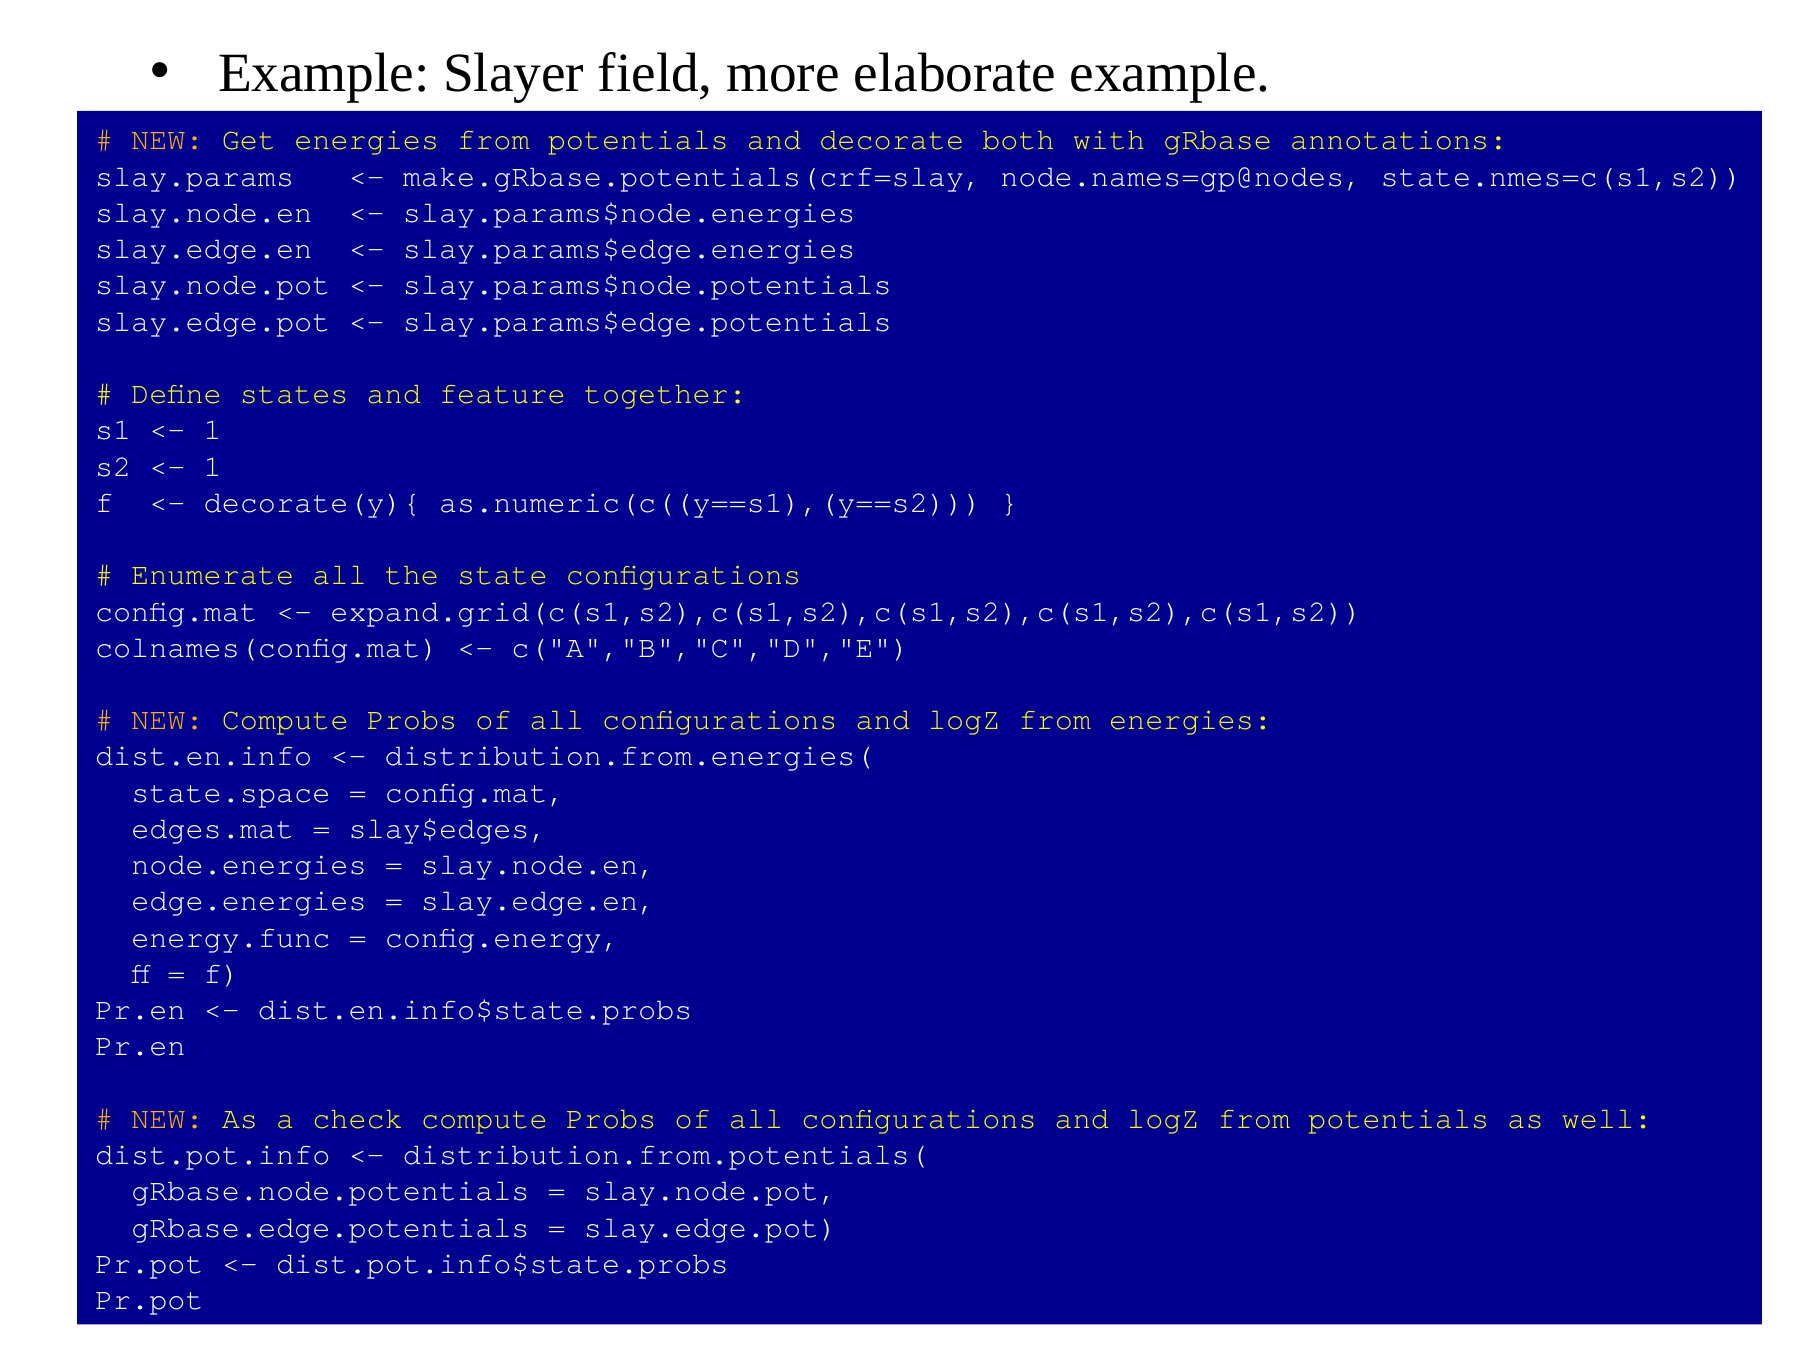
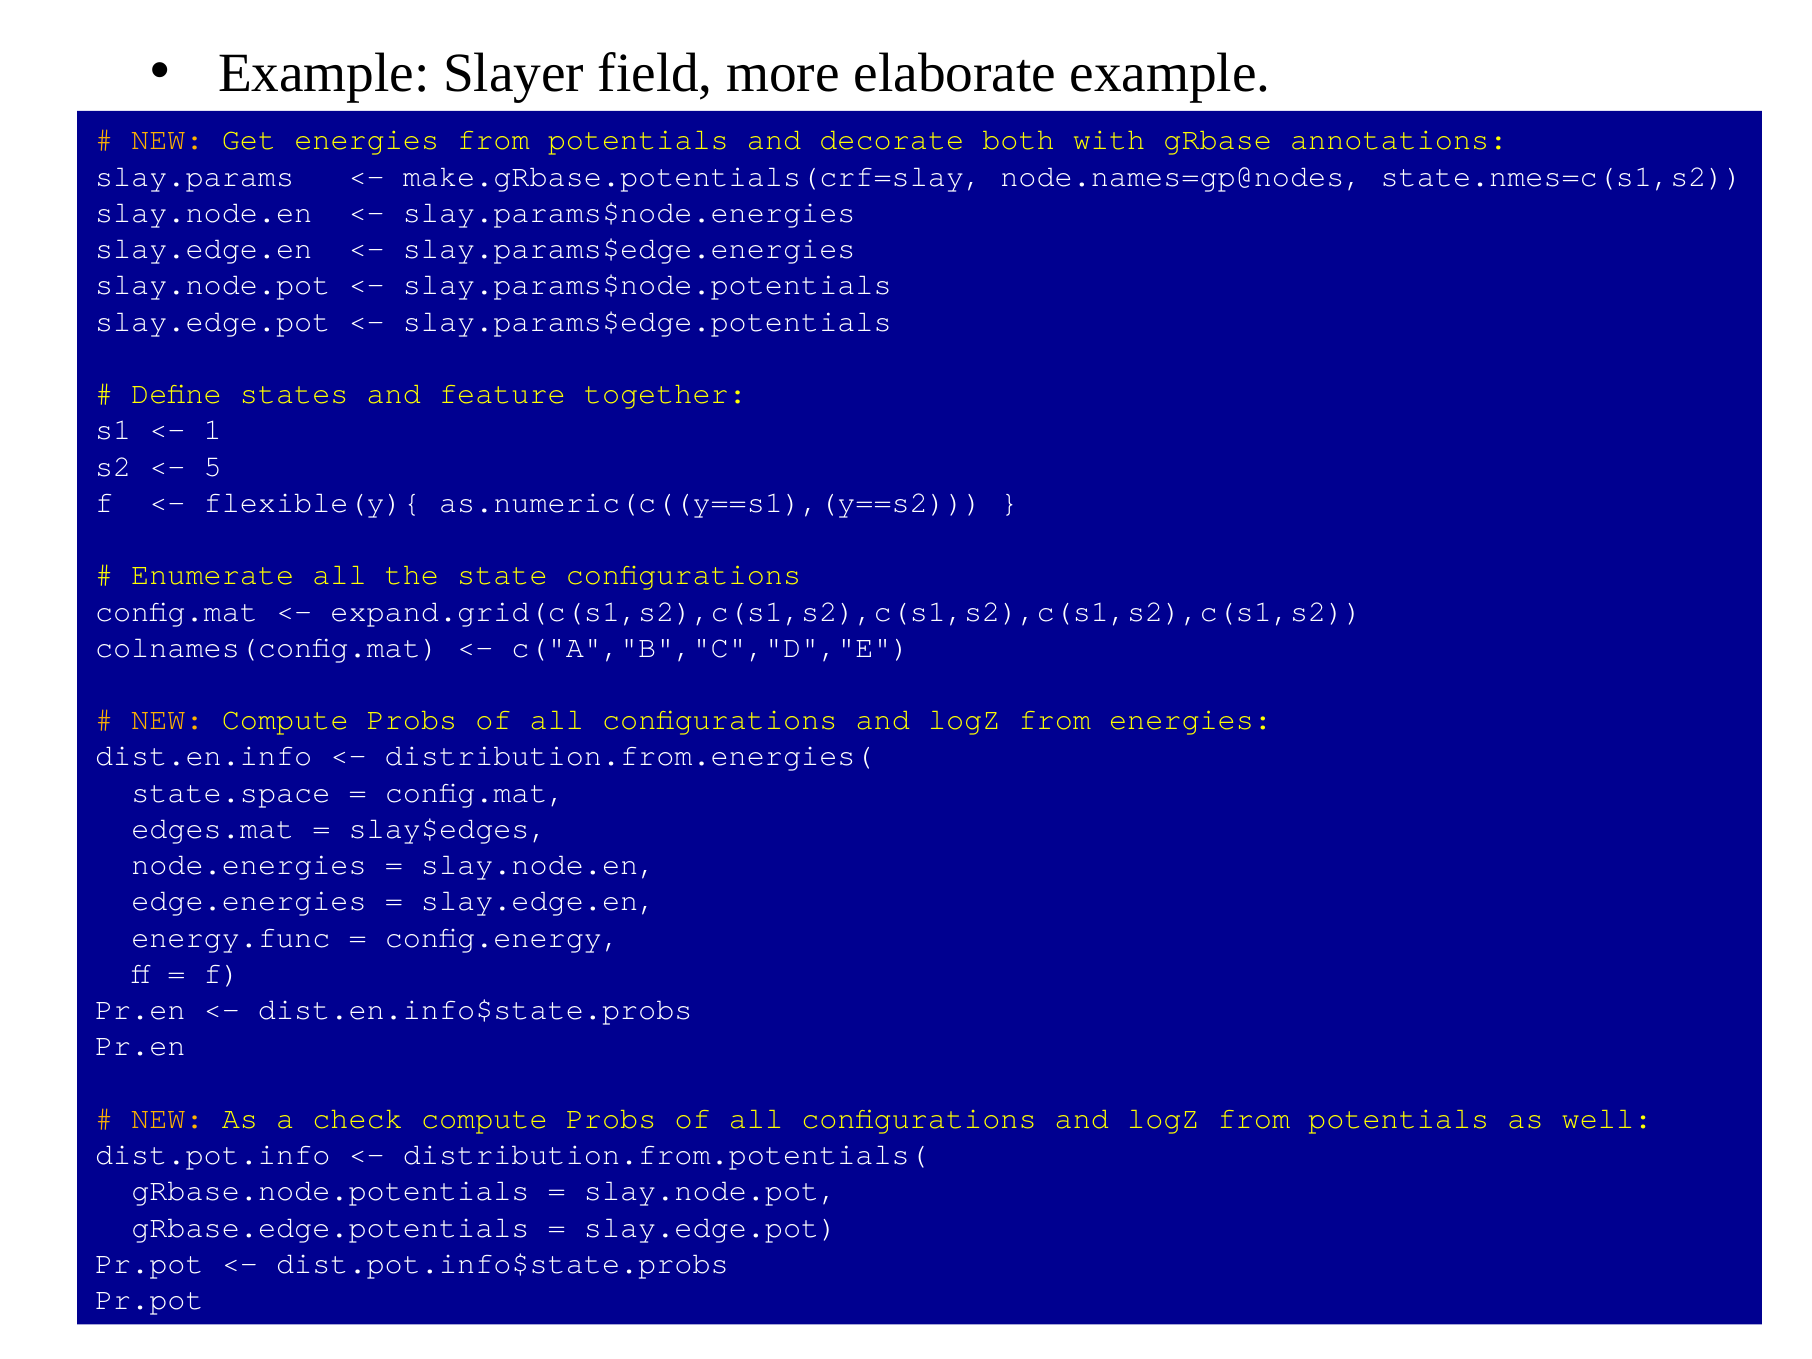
1 at (213, 466): 1 -> 5
decorate(y){: decorate(y){ -> flexible(y){
